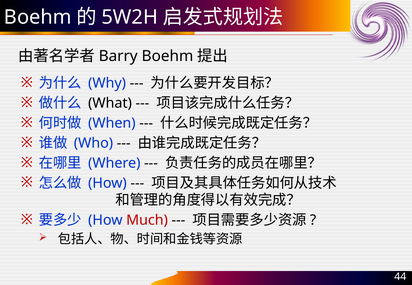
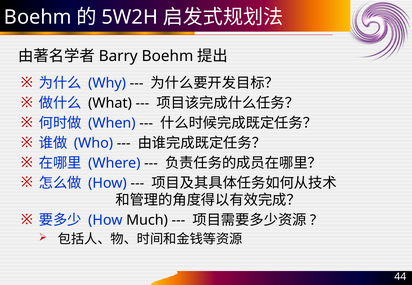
Much colour: red -> black
